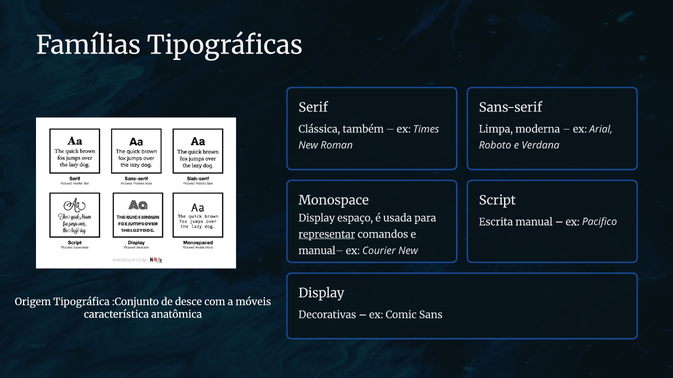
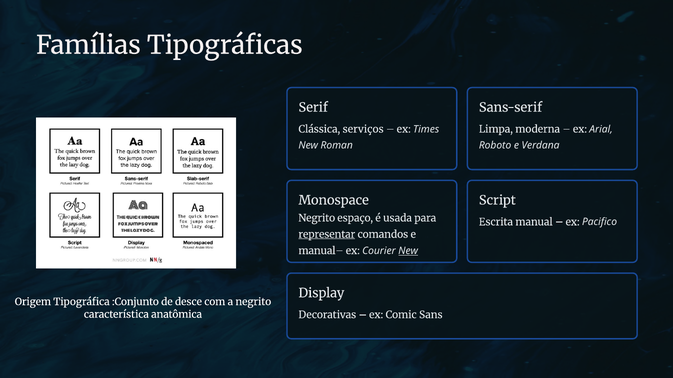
também: também -> serviços
Display at (317, 218): Display -> Negrito
New at (408, 251) underline: none -> present
a móveis: móveis -> negrito
